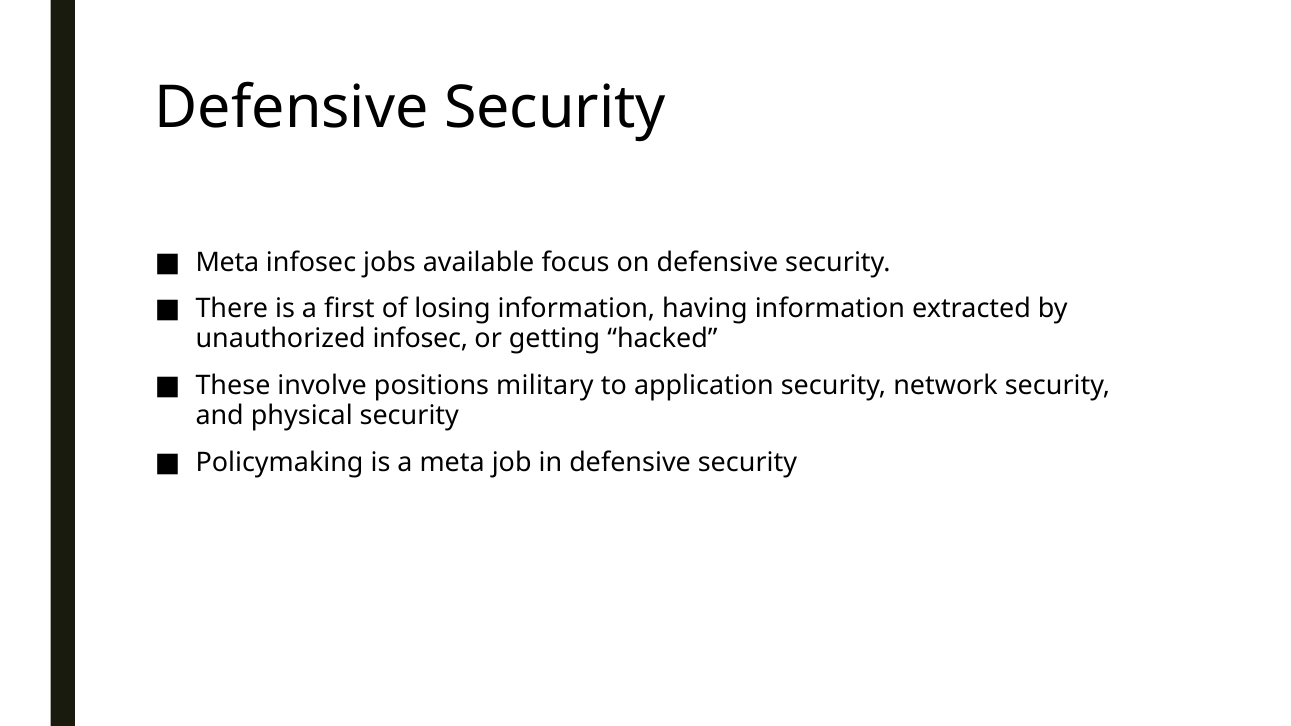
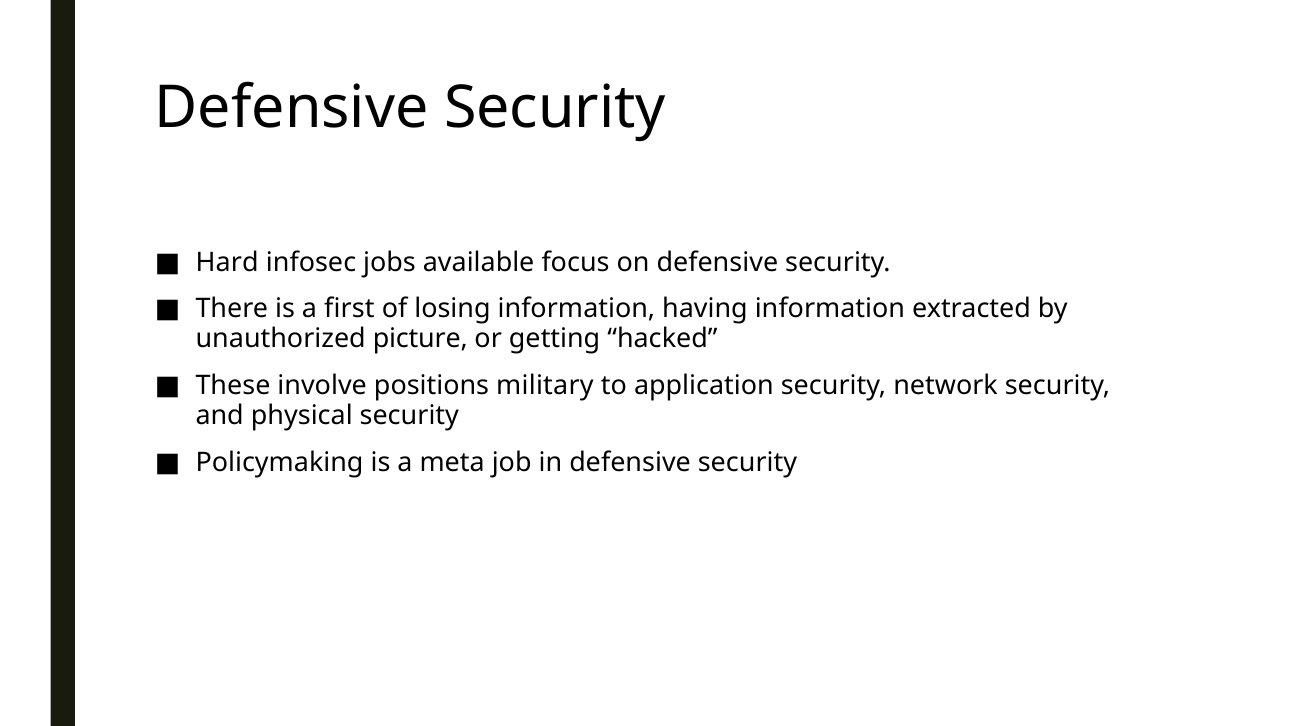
Meta at (227, 262): Meta -> Hard
unauthorized infosec: infosec -> picture
